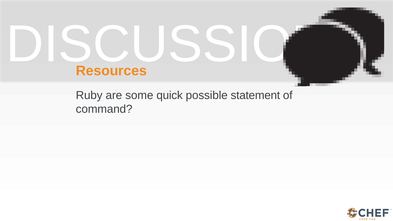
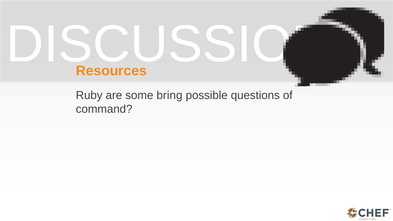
quick: quick -> bring
statement: statement -> questions
